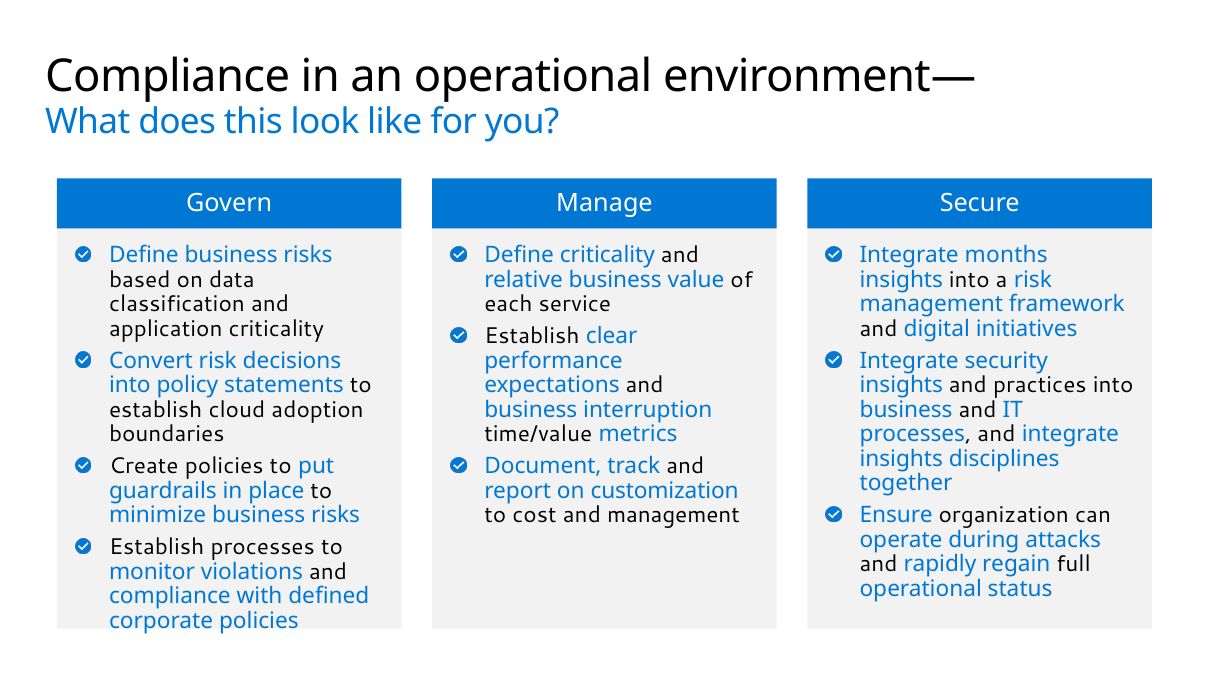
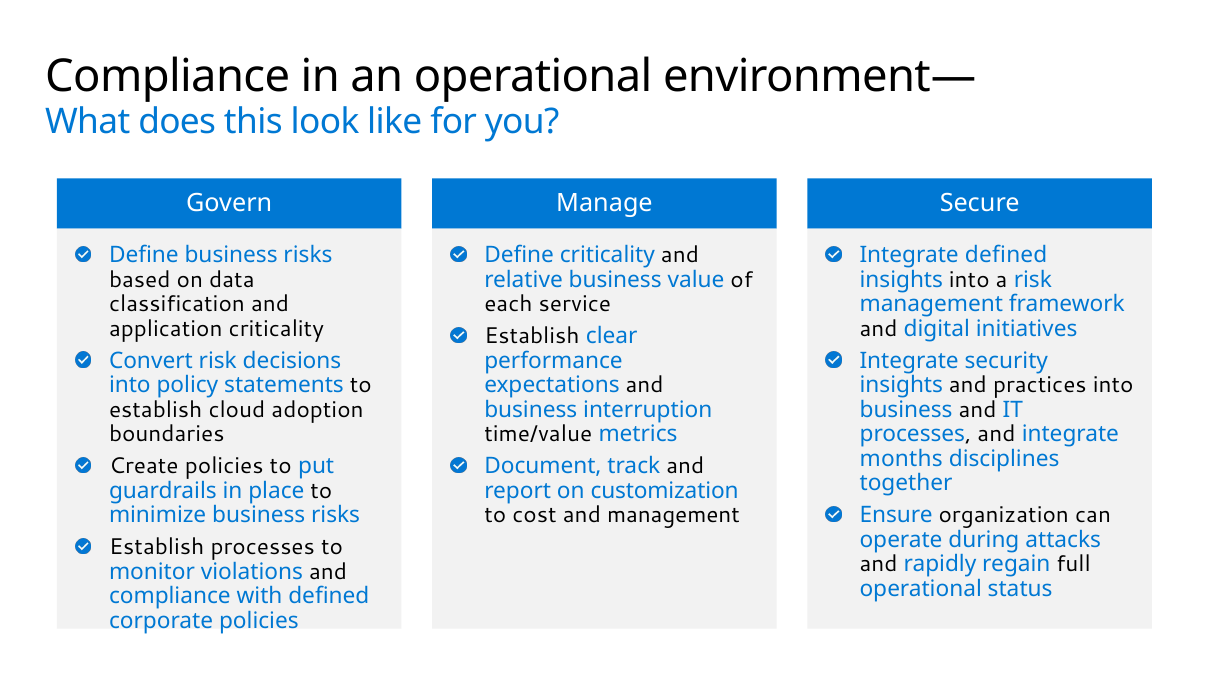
Integrate months: months -> defined
insights at (901, 459): insights -> months
